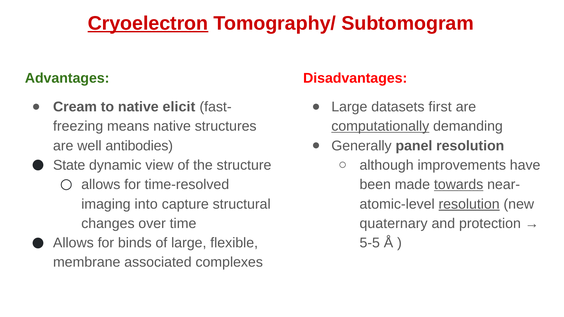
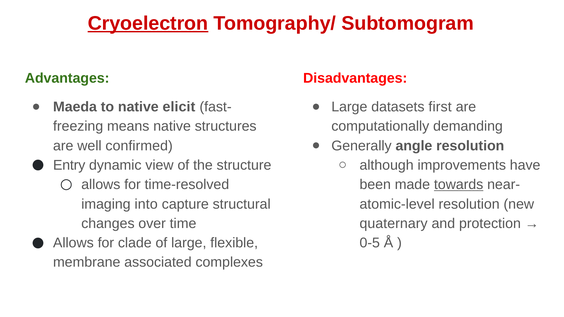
Cream: Cream -> Maeda
computationally underline: present -> none
panel: panel -> angle
antibodies: antibodies -> confirmed
State: State -> Entry
resolution at (469, 204) underline: present -> none
binds: binds -> clade
5-5: 5-5 -> 0-5
